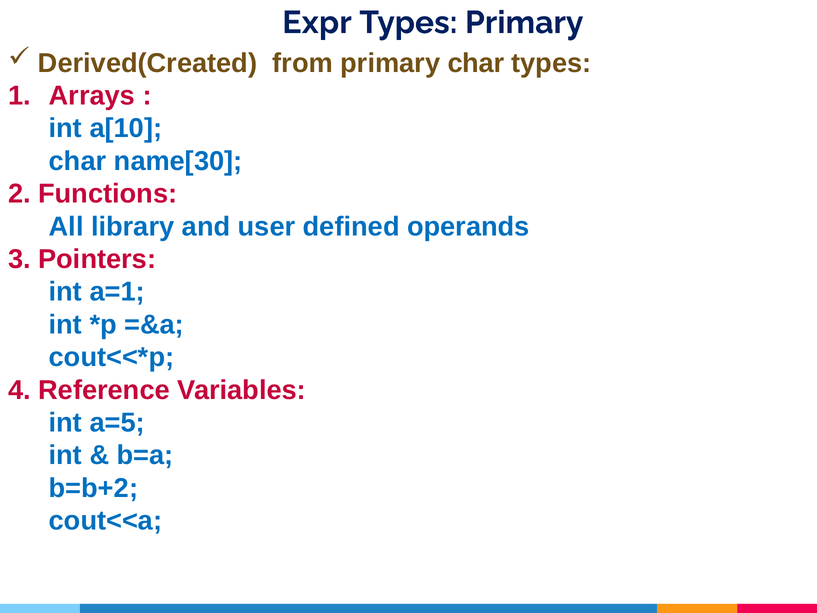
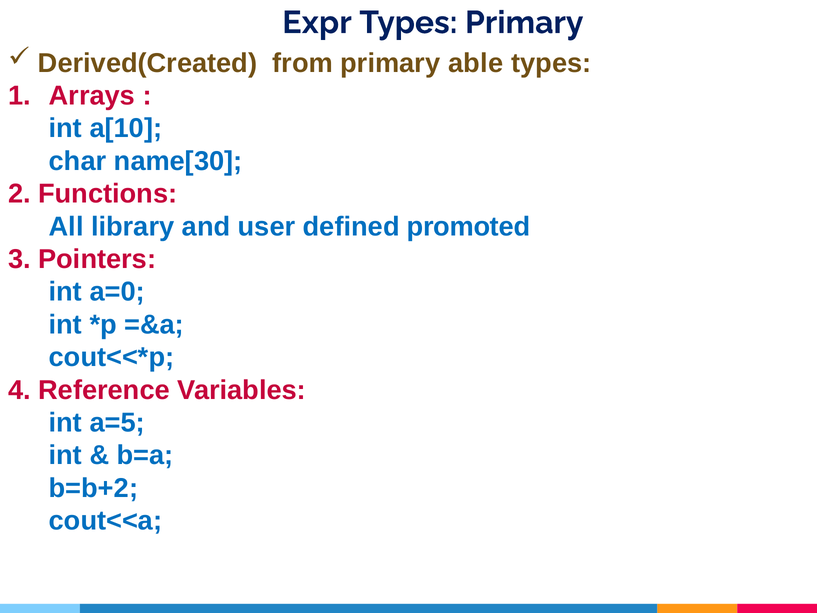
primary char: char -> able
operands: operands -> promoted
a=1: a=1 -> a=0
